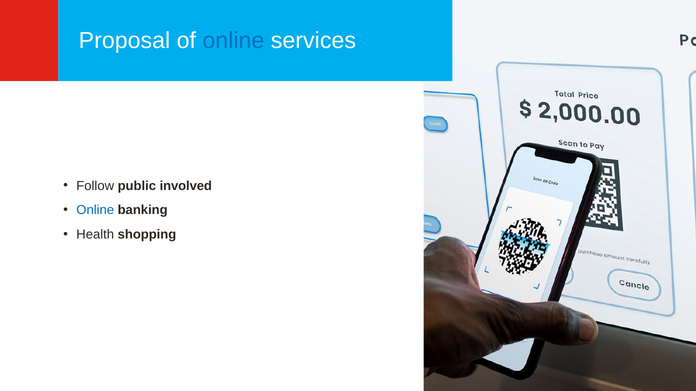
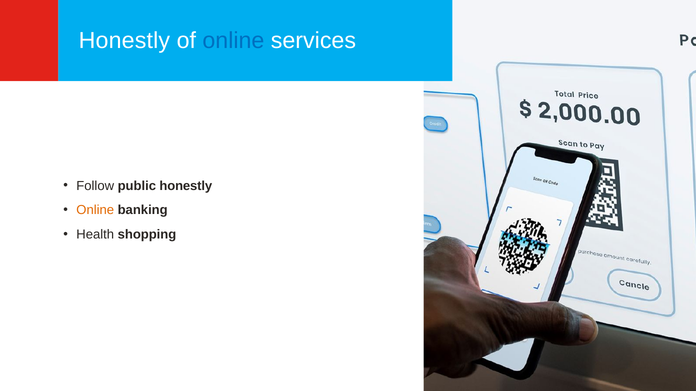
Proposal at (124, 40): Proposal -> Honestly
public involved: involved -> honestly
Online at (95, 210) colour: blue -> orange
